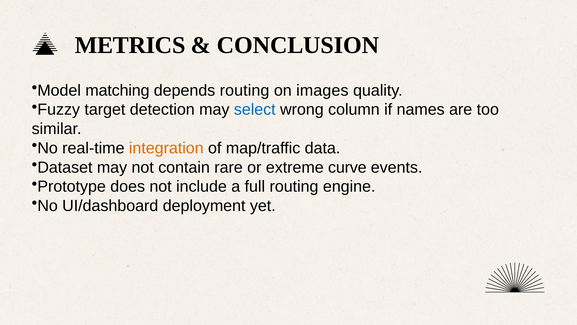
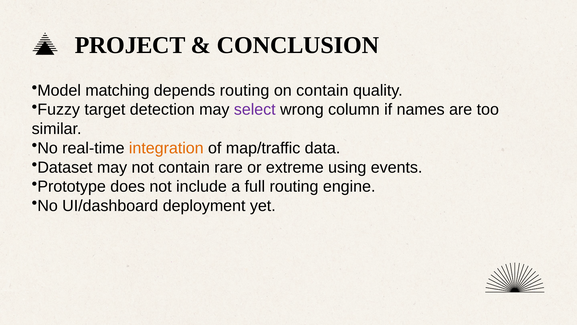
METRICS: METRICS -> PROJECT
on images: images -> contain
select colour: blue -> purple
curve: curve -> using
